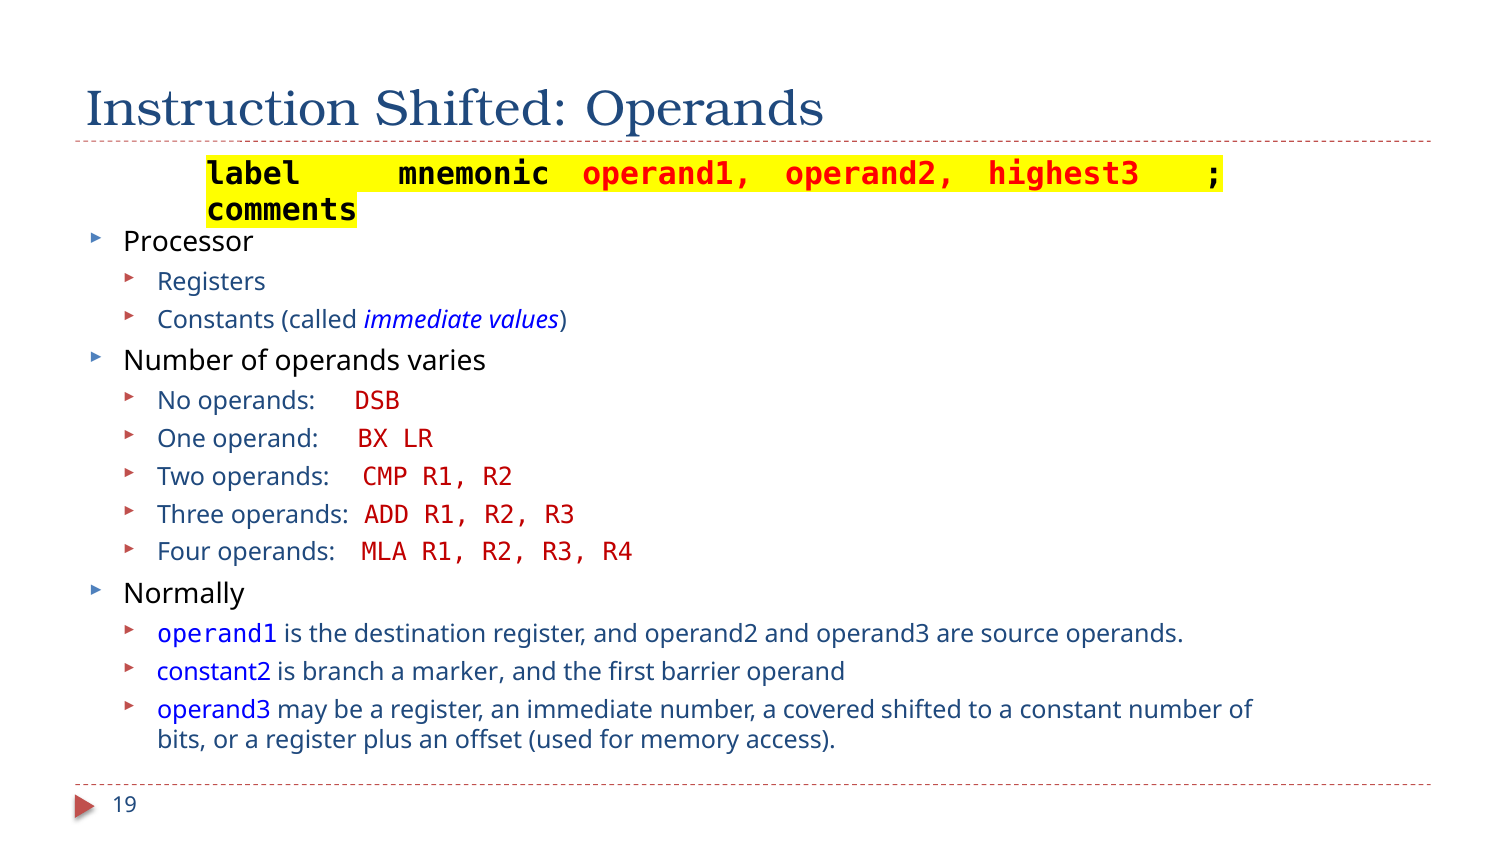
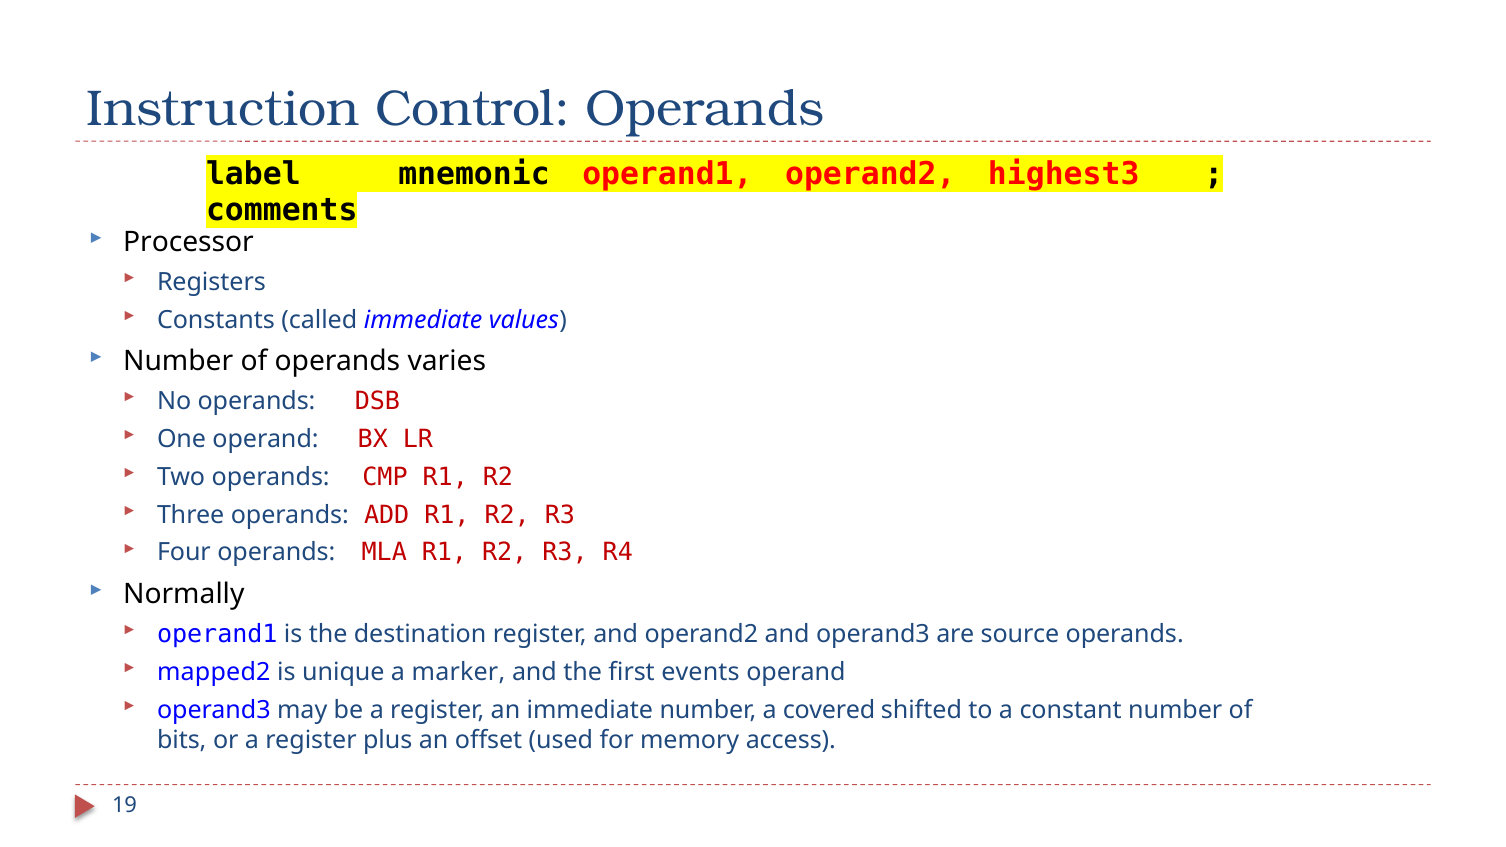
Instruction Shifted: Shifted -> Control
constant2: constant2 -> mapped2
branch: branch -> unique
barrier: barrier -> events
